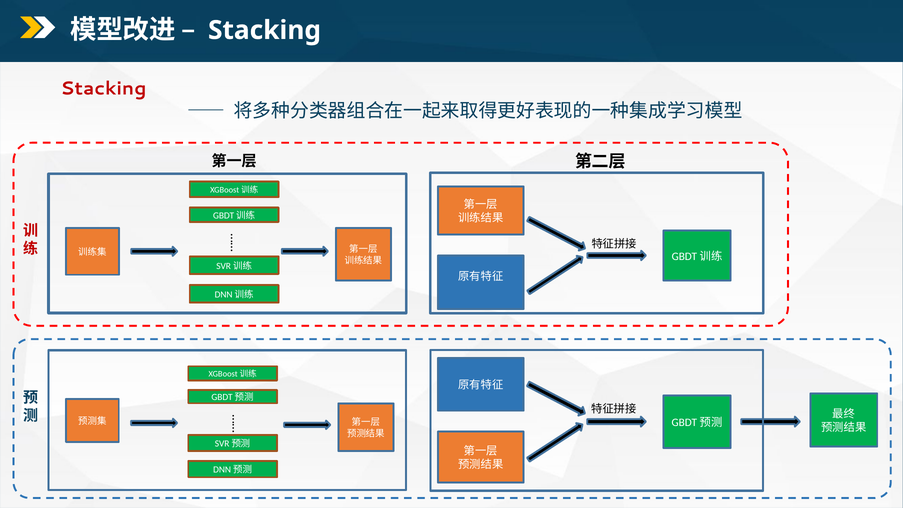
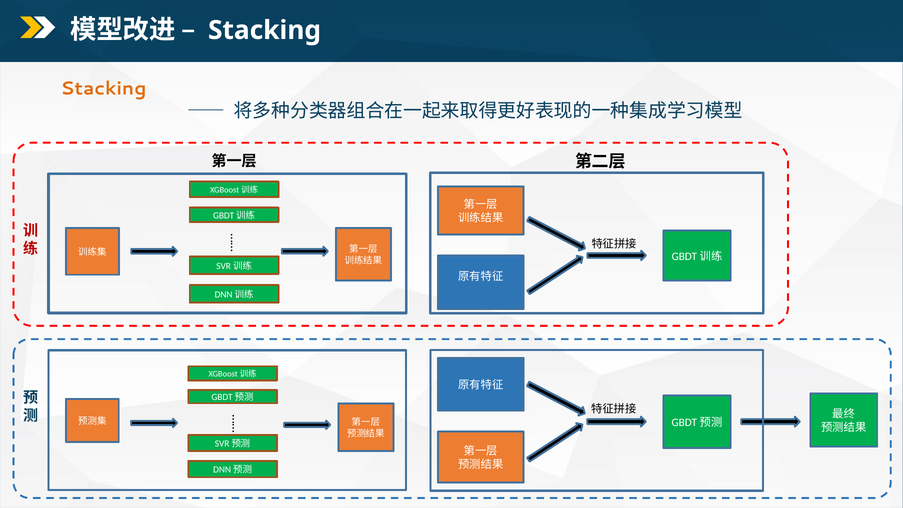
Stacking at (103, 88) colour: red -> orange
